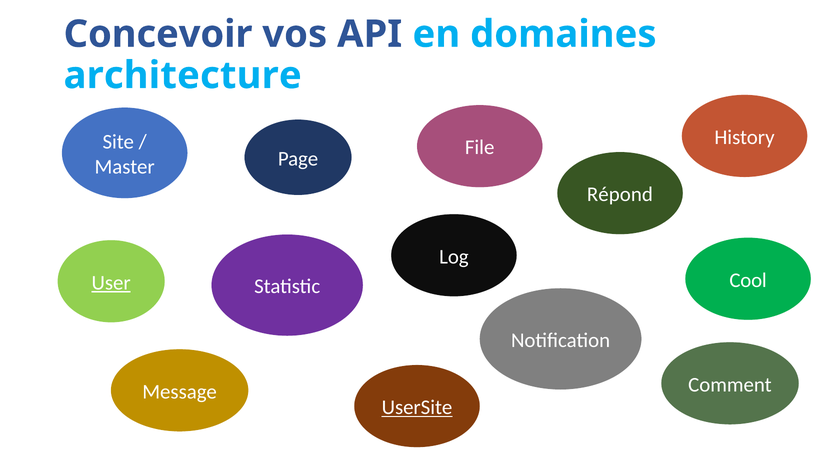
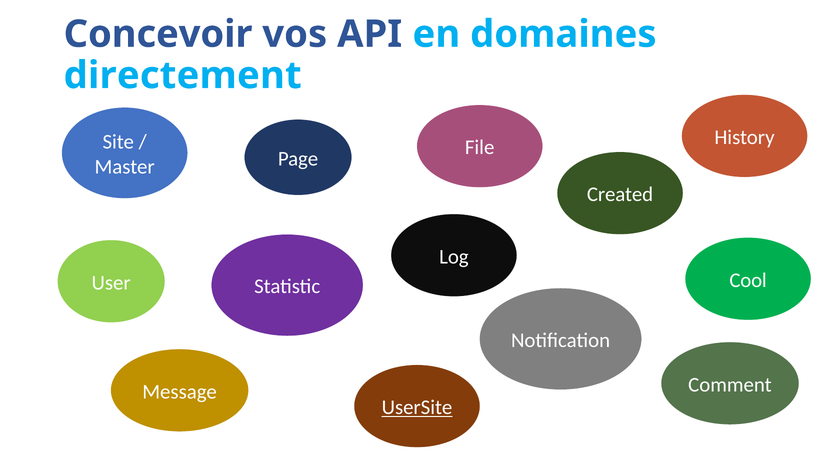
architecture: architecture -> directement
Répond: Répond -> Created
User underline: present -> none
